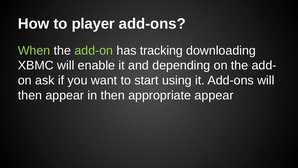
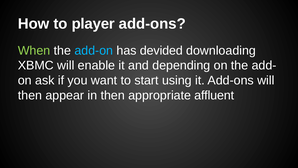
add-on colour: light green -> light blue
tracking: tracking -> devided
appropriate appear: appear -> affluent
